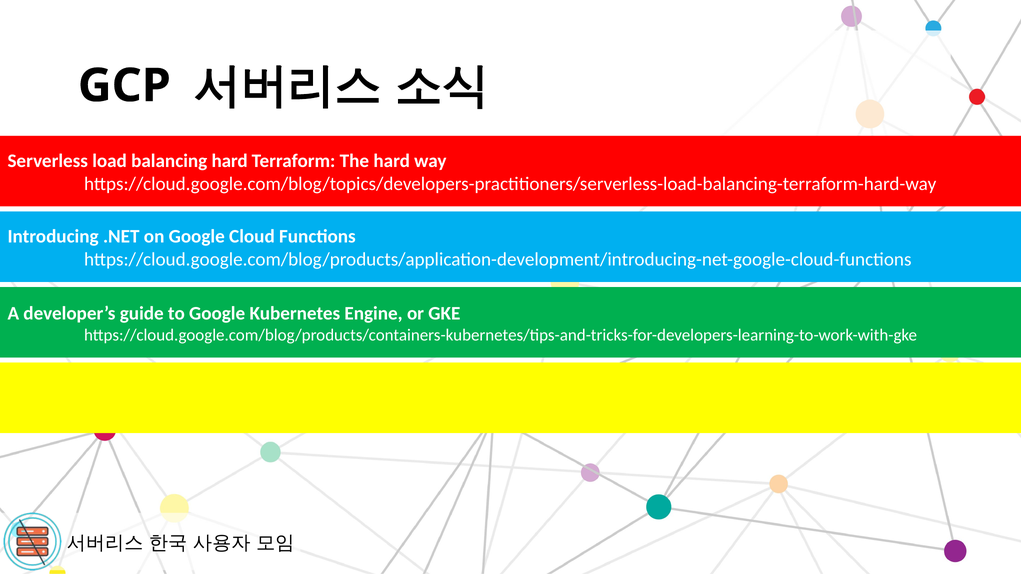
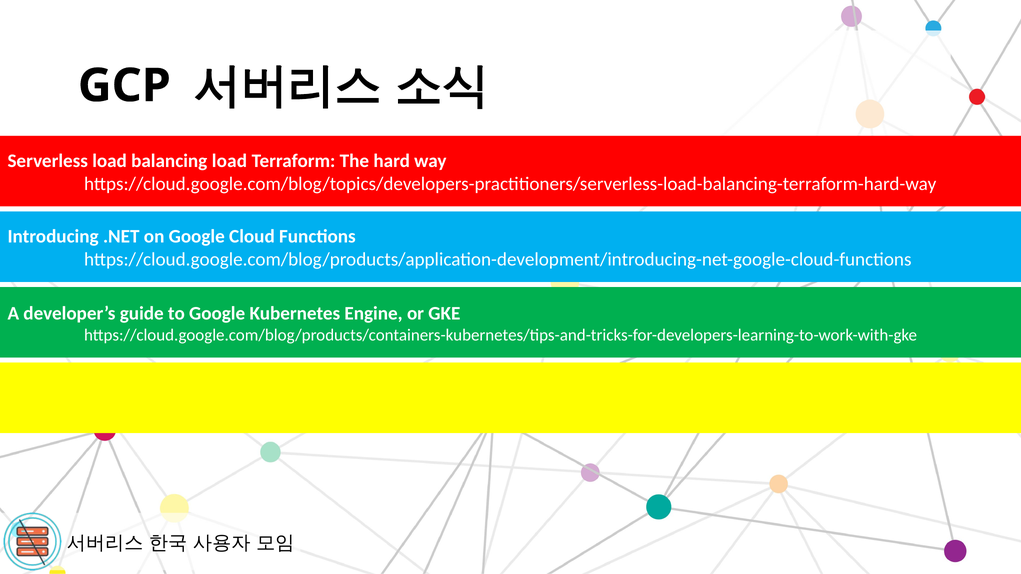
balancing hard: hard -> load
